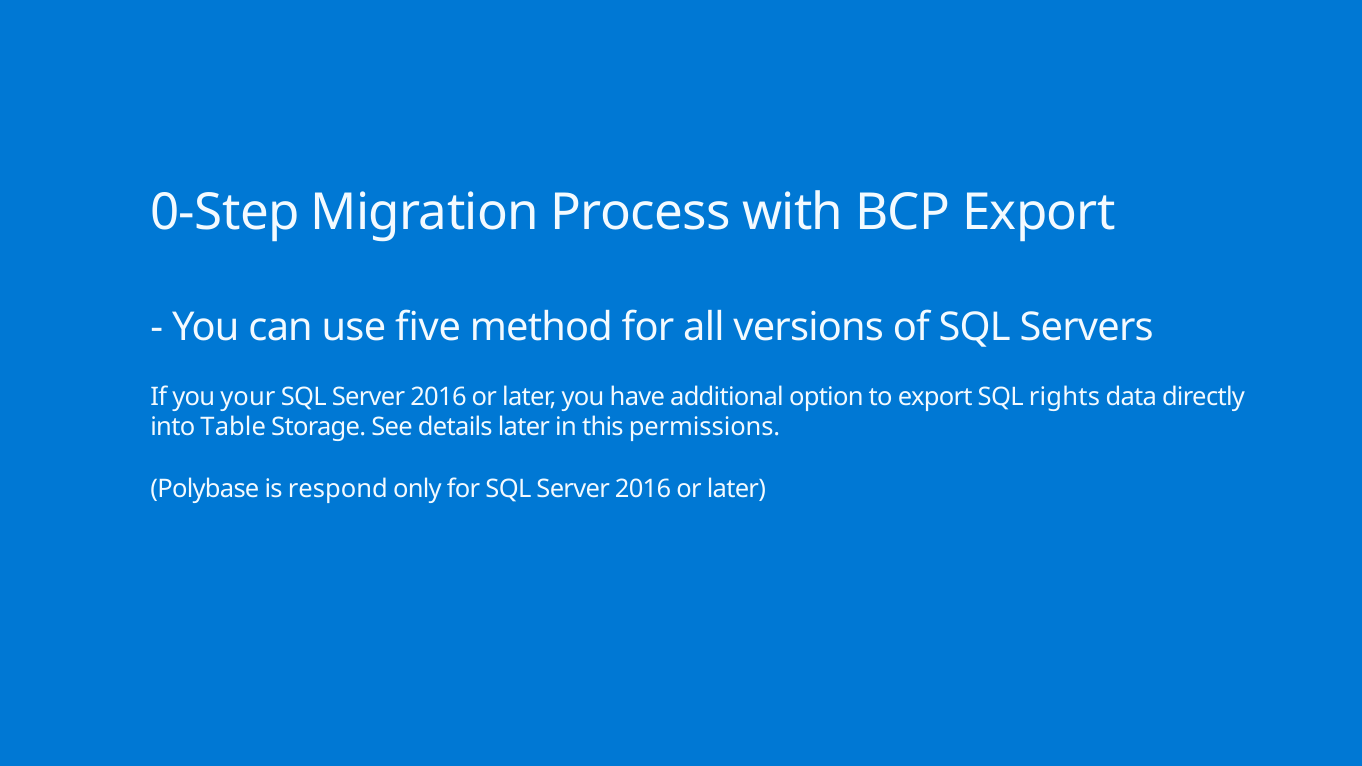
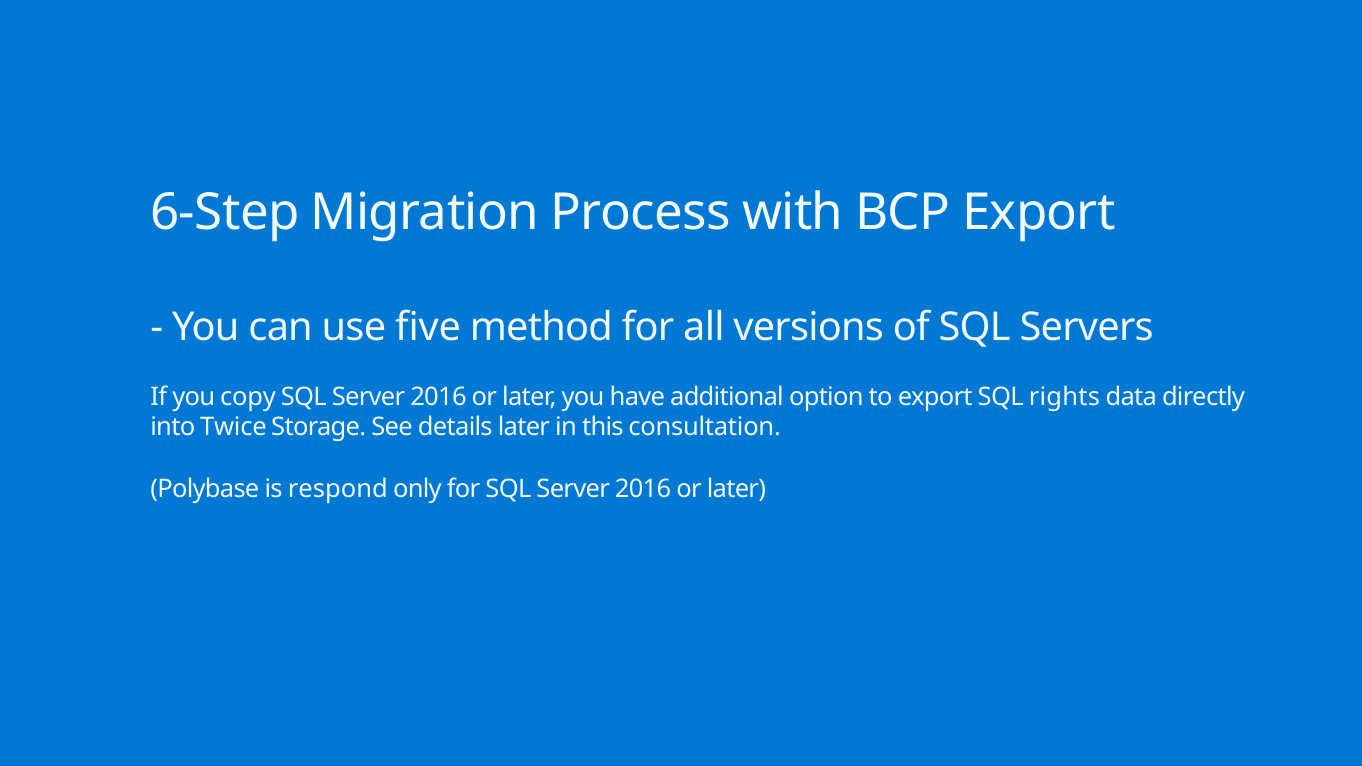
0-Step: 0-Step -> 6-Step
your: your -> copy
Table: Table -> Twice
permissions: permissions -> consultation
